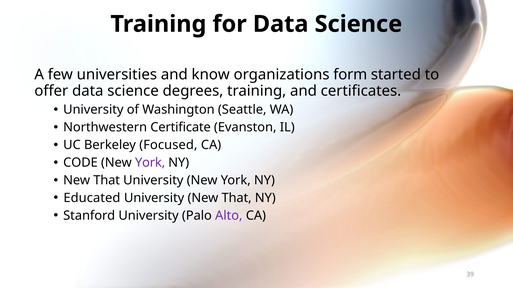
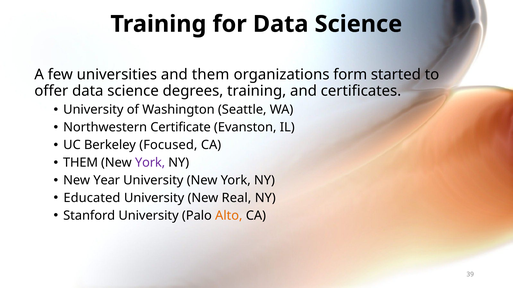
and know: know -> them
CODE at (80, 163): CODE -> THEM
That at (107, 181): That -> Year
University New That: That -> Real
Alto colour: purple -> orange
